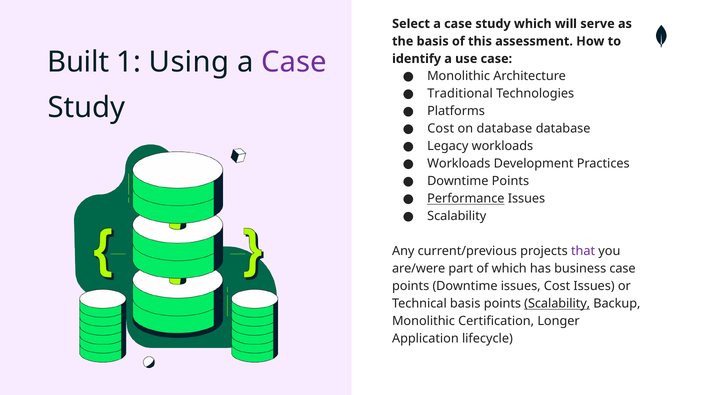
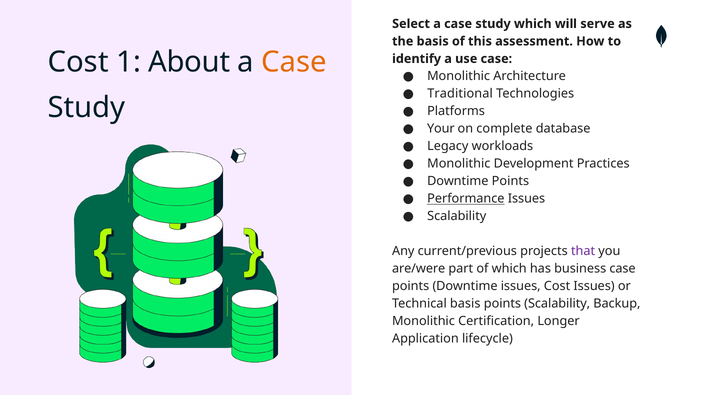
Built at (78, 62): Built -> Cost
Using: Using -> About
Case at (294, 62) colour: purple -> orange
Cost at (441, 129): Cost -> Your
on database: database -> complete
Workloads at (459, 164): Workloads -> Monolithic
Scalability at (557, 304) underline: present -> none
